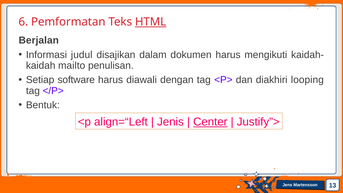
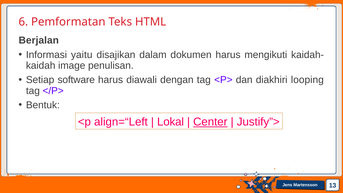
HTML underline: present -> none
judul: judul -> yaitu
mailto: mailto -> image
Jenis: Jenis -> Lokal
